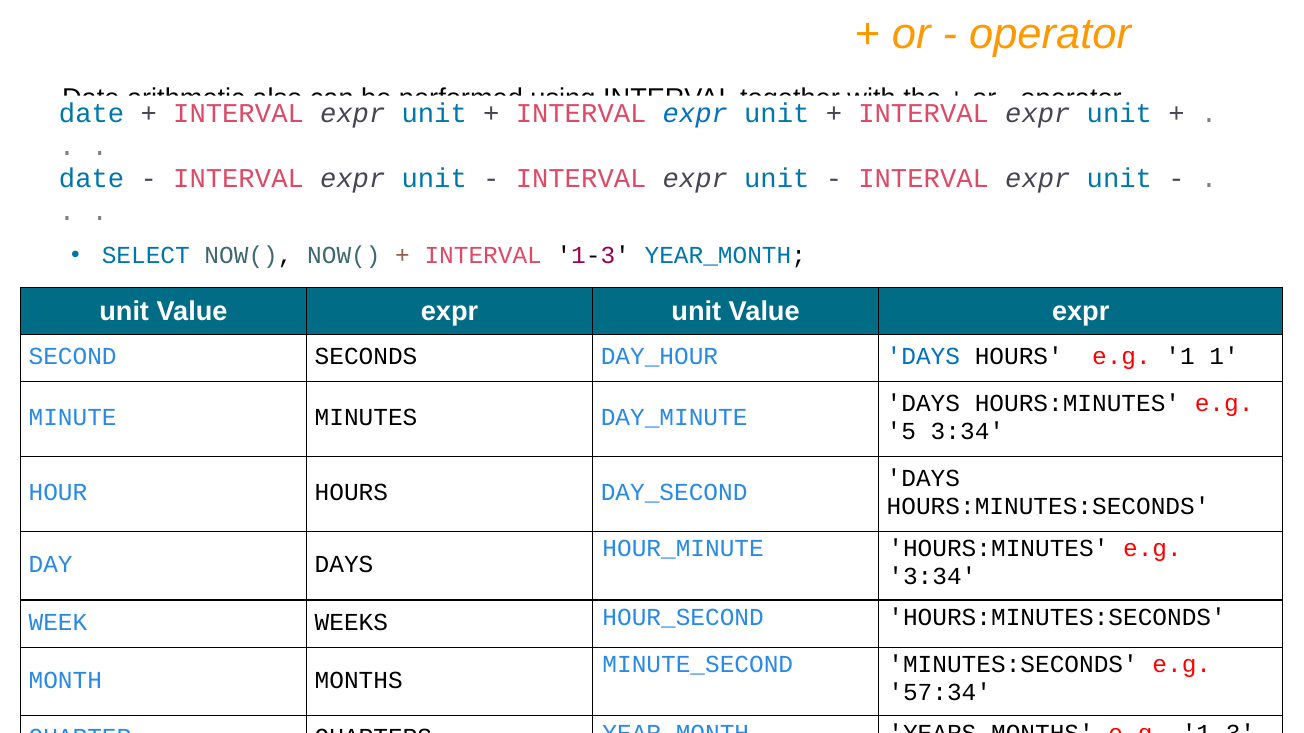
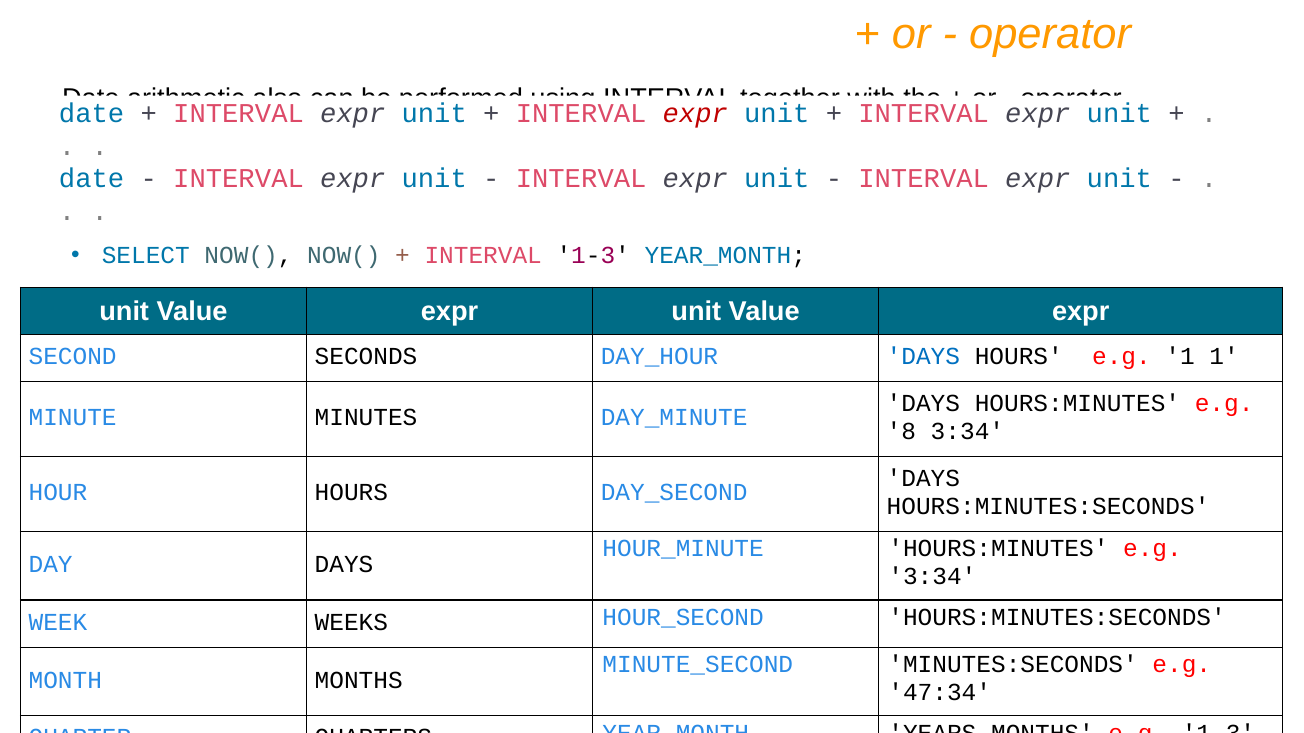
expr at (695, 114) colour: blue -> red
5: 5 -> 8
57:34: 57:34 -> 47:34
